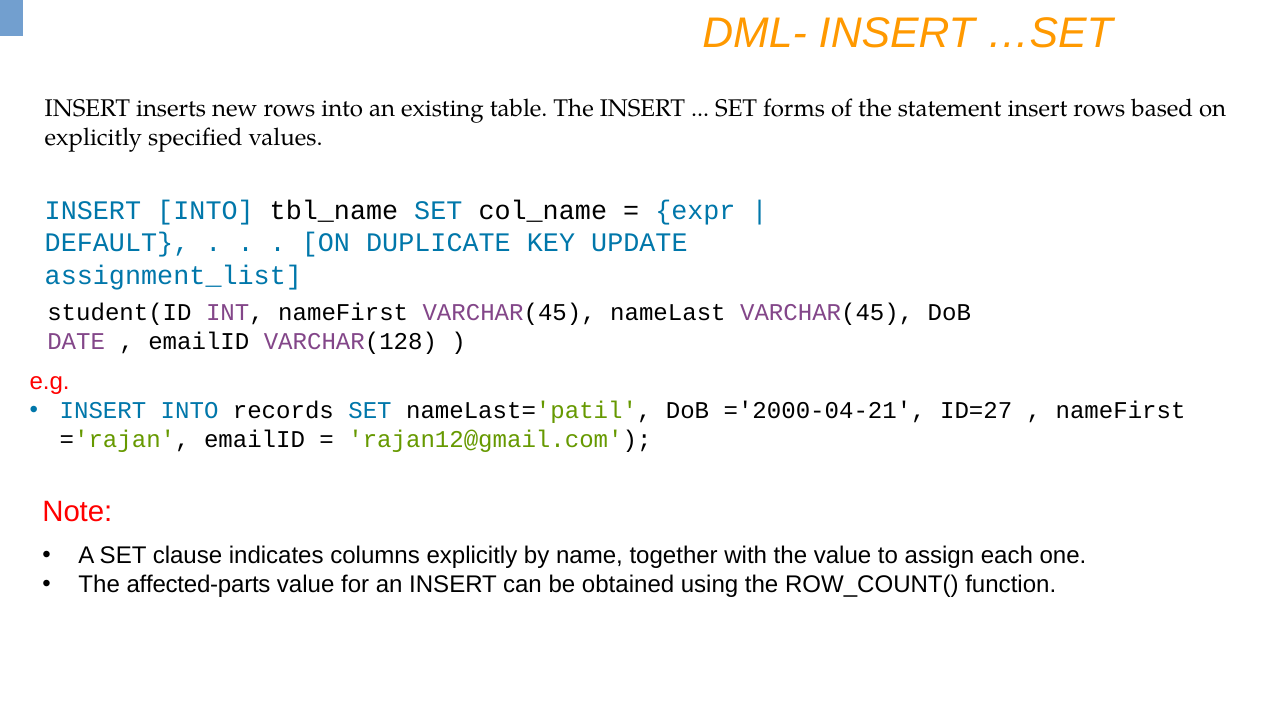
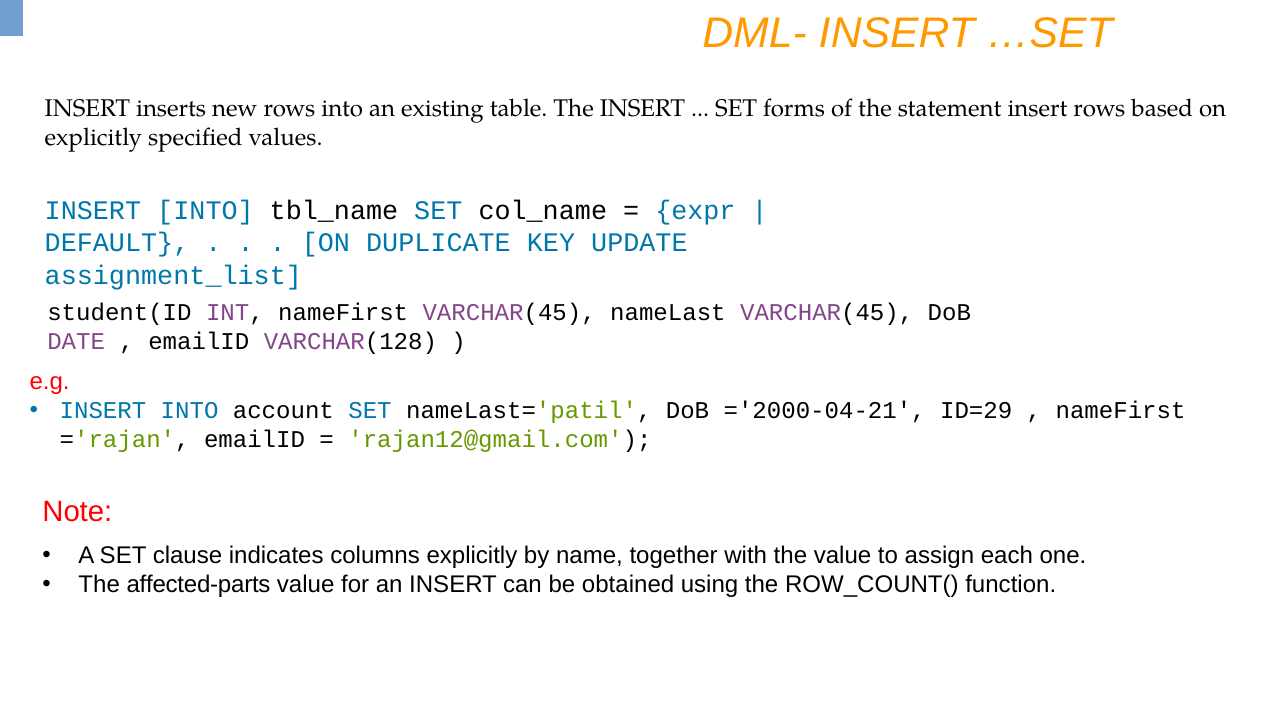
records: records -> account
ID=27: ID=27 -> ID=29
